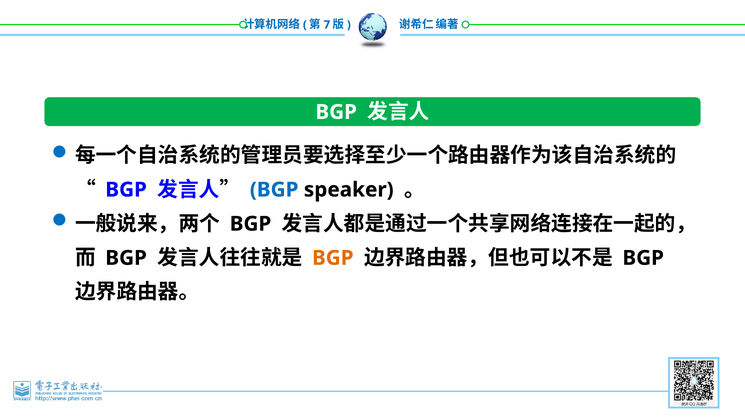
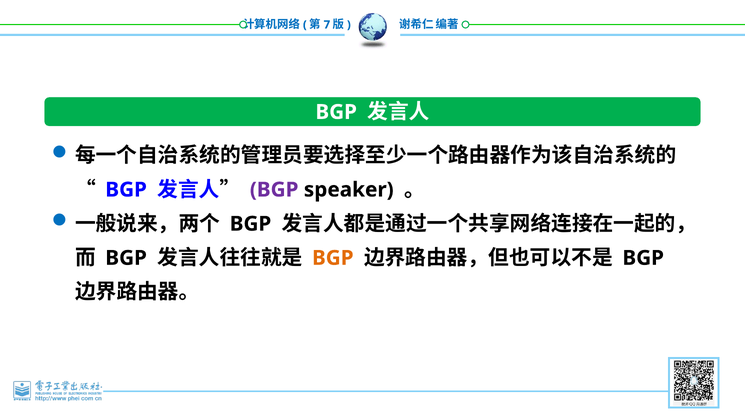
BGP at (274, 190) colour: blue -> purple
